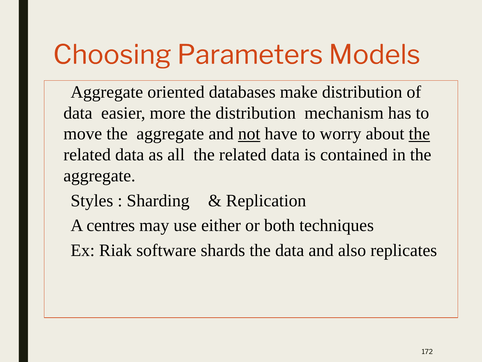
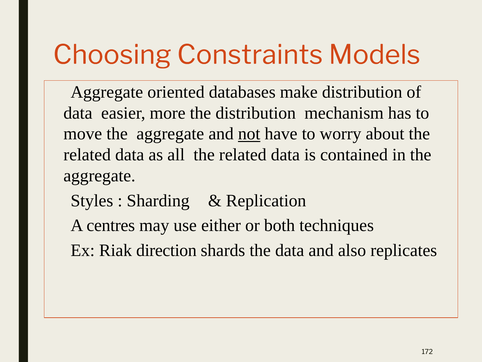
Parameters: Parameters -> Constraints
the at (419, 134) underline: present -> none
software: software -> direction
